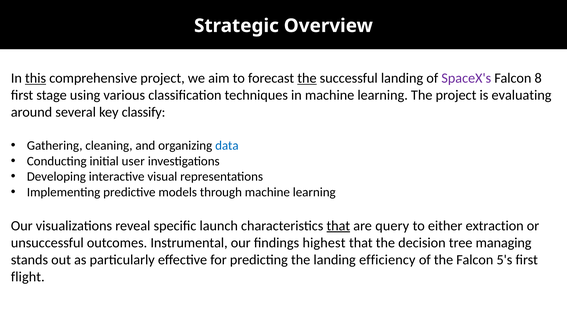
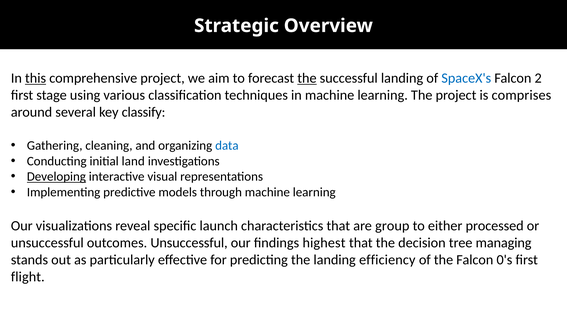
SpaceX's colour: purple -> blue
8: 8 -> 2
evaluating: evaluating -> comprises
user: user -> land
Developing underline: none -> present
that at (338, 226) underline: present -> none
query: query -> group
extraction: extraction -> processed
outcomes Instrumental: Instrumental -> Unsuccessful
5's: 5's -> 0's
